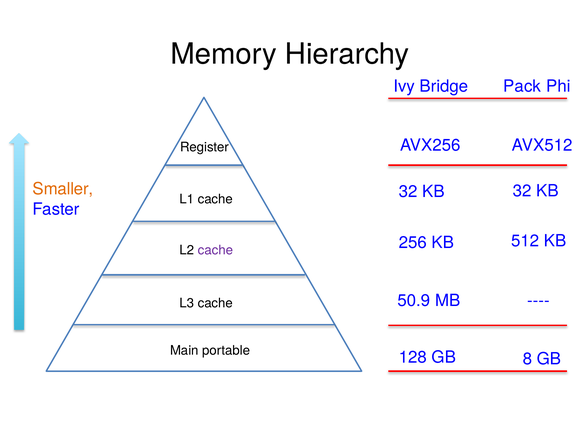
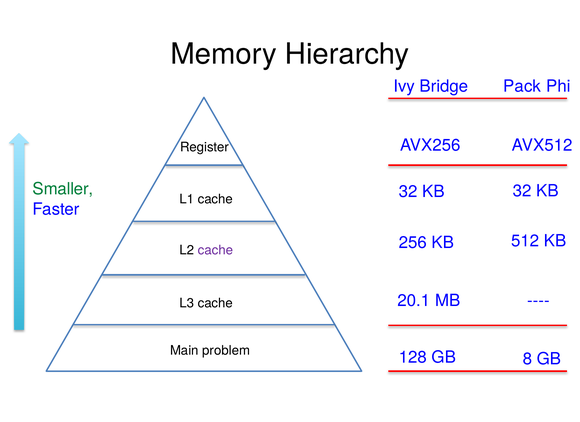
Smaller colour: orange -> green
50.9: 50.9 -> 20.1
portable: portable -> problem
